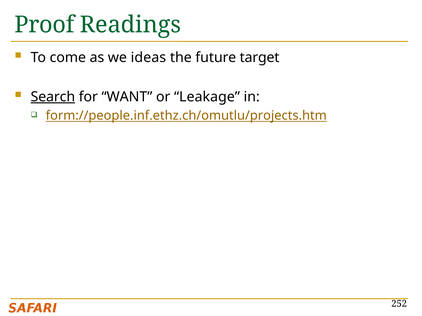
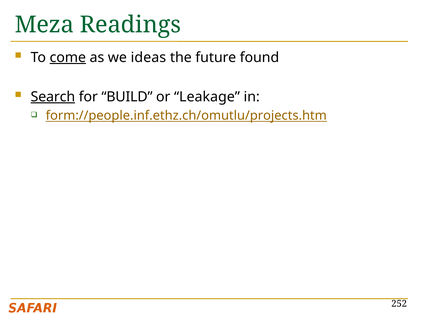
Proof: Proof -> Meza
come underline: none -> present
target: target -> found
WANT: WANT -> BUILD
